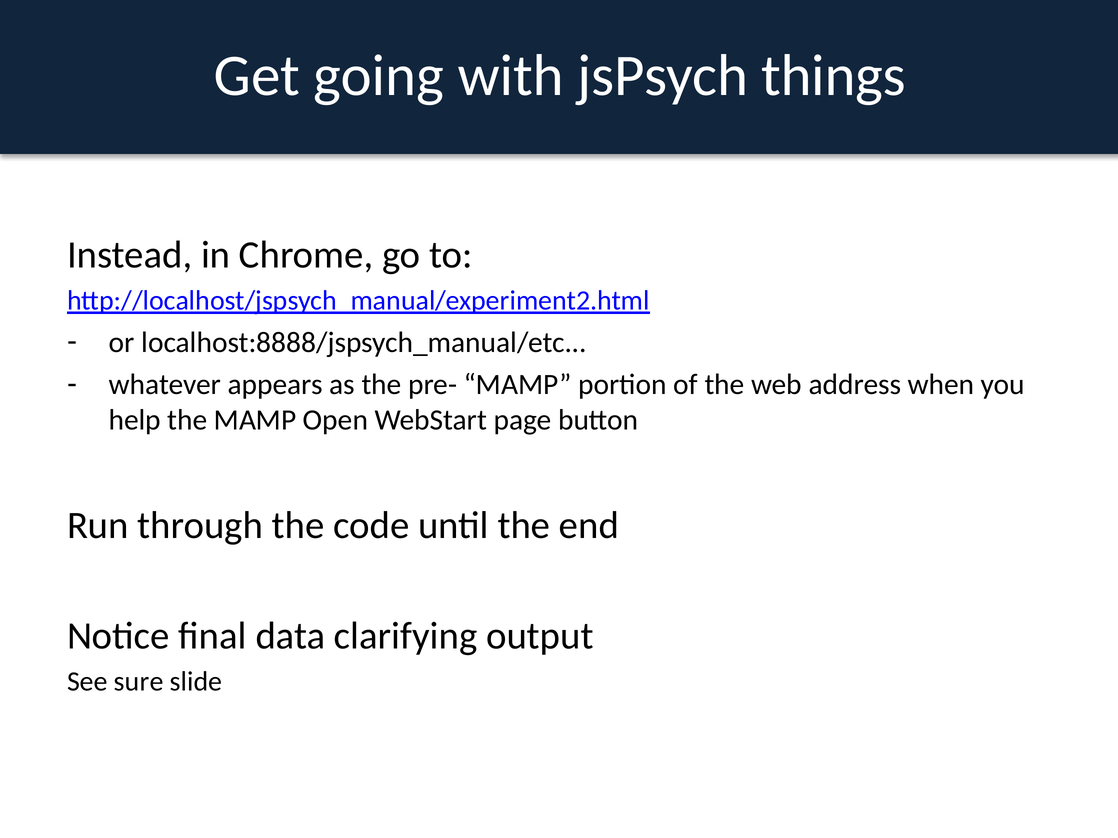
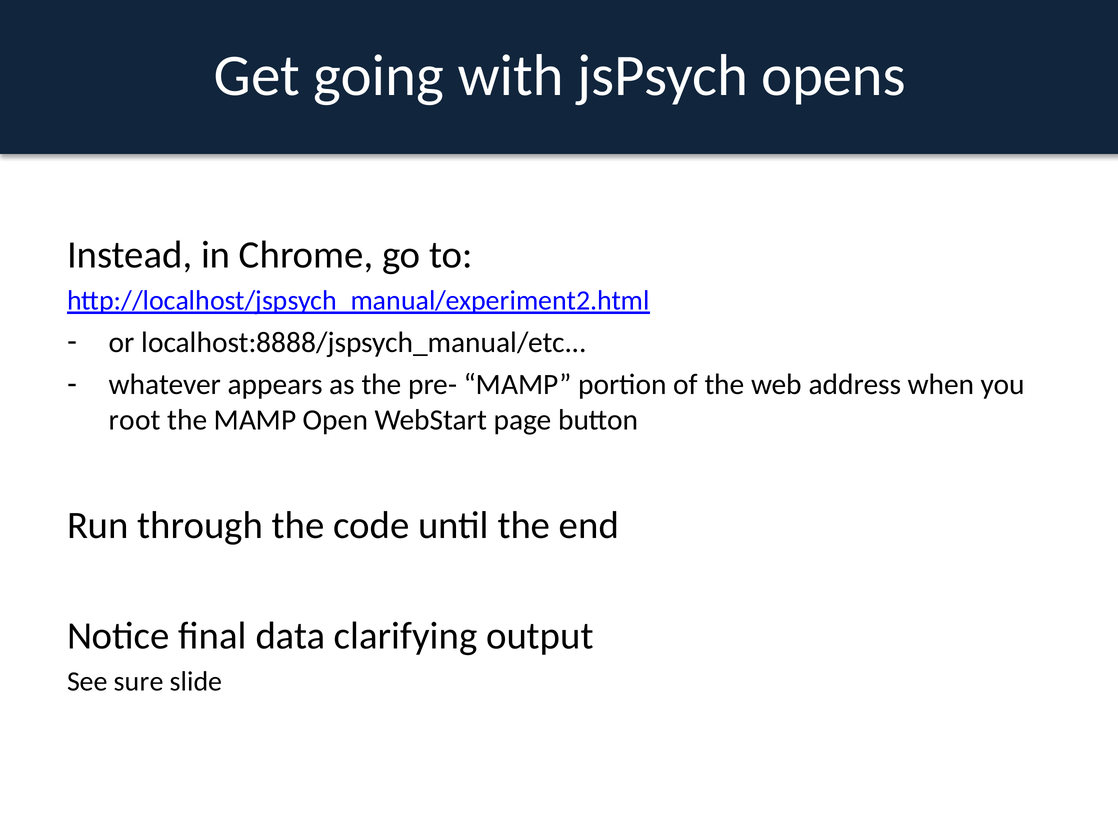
things: things -> opens
help: help -> root
